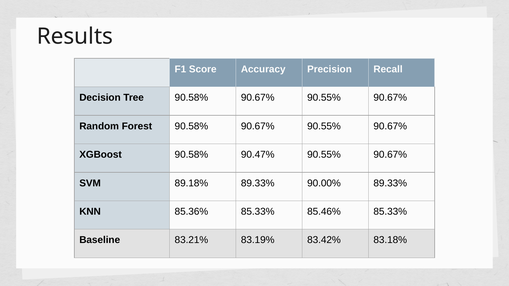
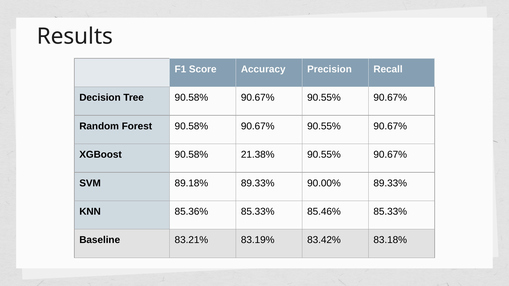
90.47%: 90.47% -> 21.38%
